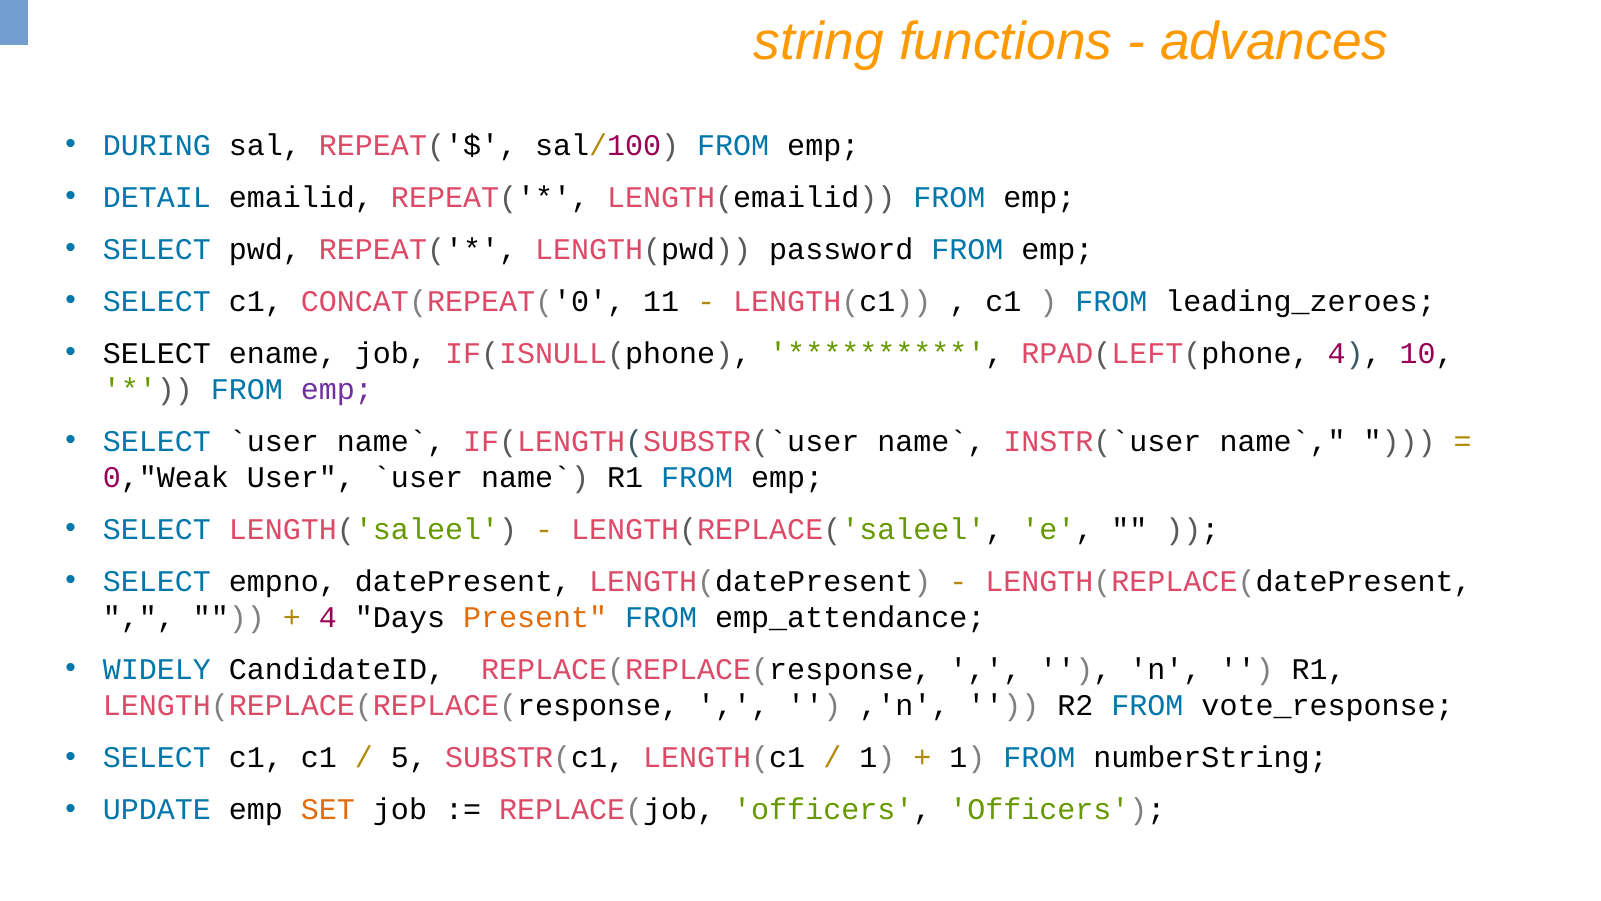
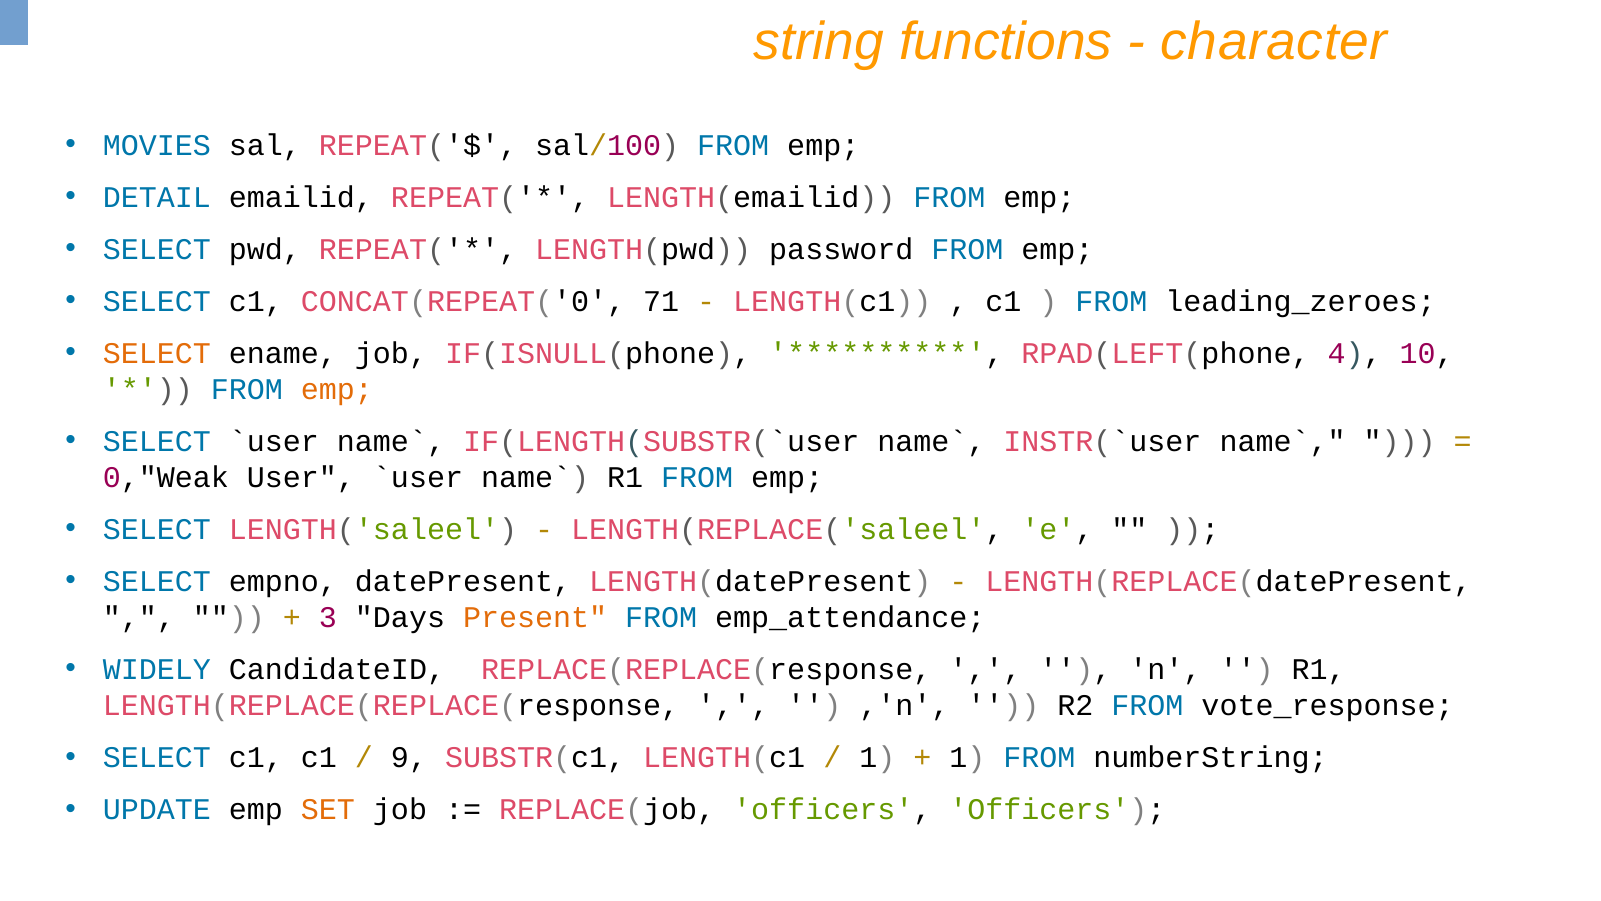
advances: advances -> character
DURING: DURING -> MOVIES
11: 11 -> 71
SELECT at (157, 353) colour: black -> orange
emp at (337, 389) colour: purple -> orange
4 at (328, 617): 4 -> 3
5: 5 -> 9
